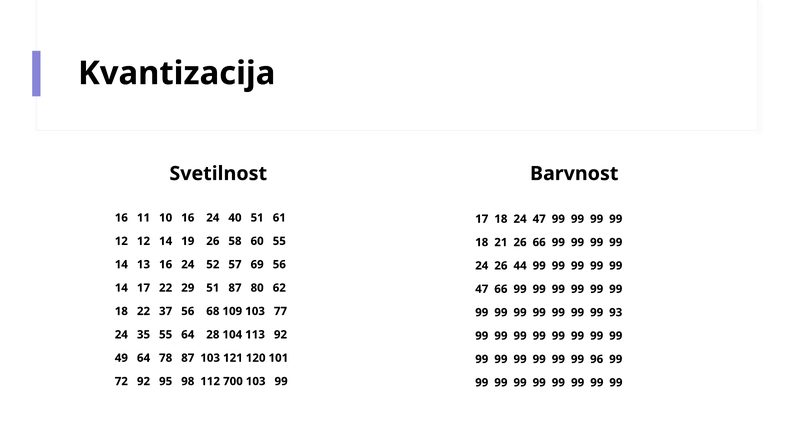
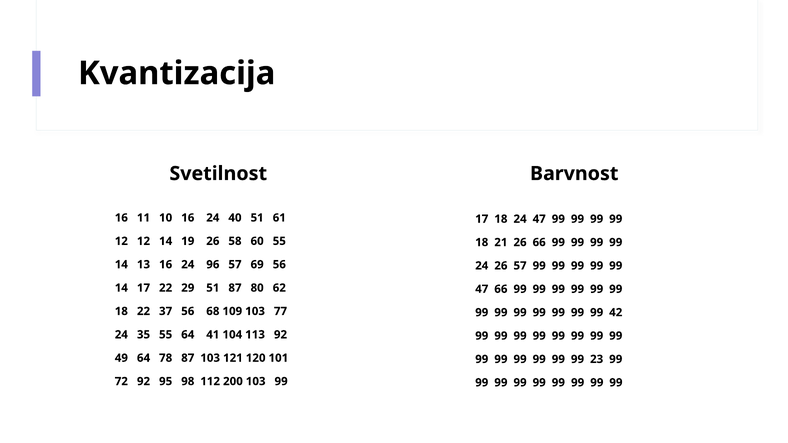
52: 52 -> 96
26 44: 44 -> 57
93: 93 -> 42
28: 28 -> 41
96: 96 -> 23
700: 700 -> 200
